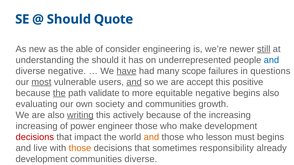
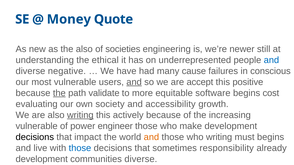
Should at (69, 19): Should -> Money
the able: able -> also
consider: consider -> societies
still underline: present -> none
the should: should -> ethical
have underline: present -> none
scope: scope -> cause
questions: questions -> conscious
most underline: present -> none
equitable negative: negative -> software
begins also: also -> cost
and communities: communities -> accessibility
increasing at (37, 126): increasing -> vulnerable
decisions at (35, 137) colour: red -> black
who lesson: lesson -> writing
those at (80, 148) colour: orange -> blue
